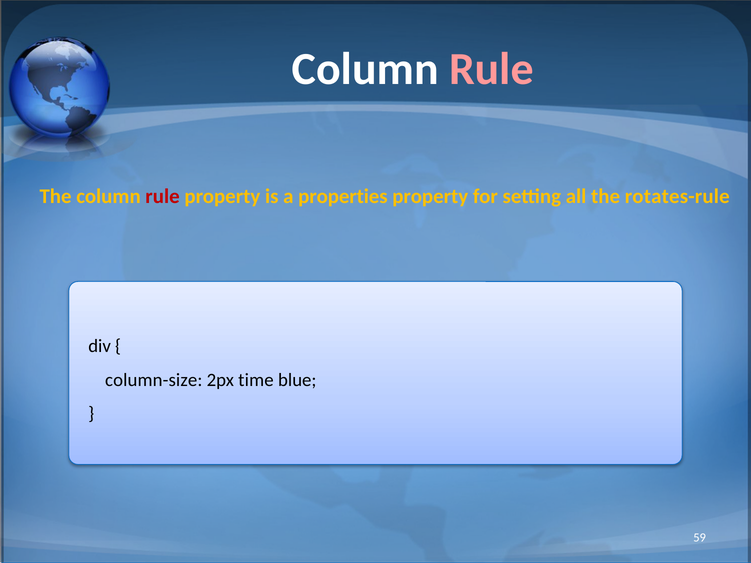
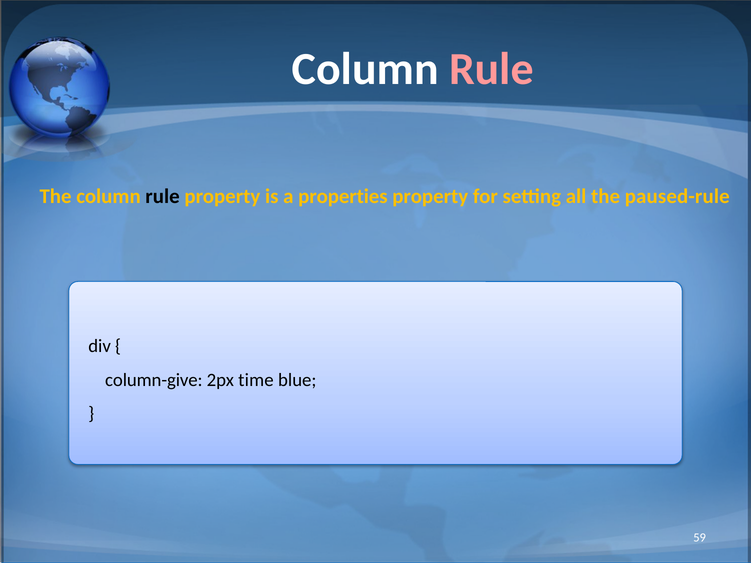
rule at (163, 197) colour: red -> black
rotates-rule: rotates-rule -> paused-rule
column-size: column-size -> column-give
